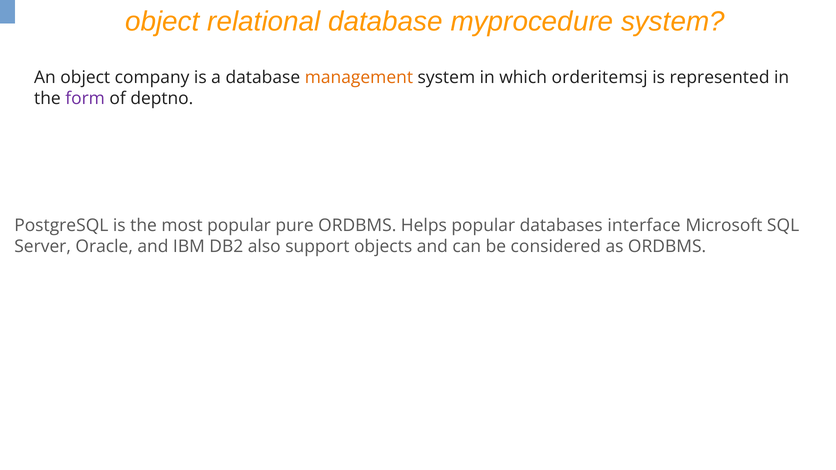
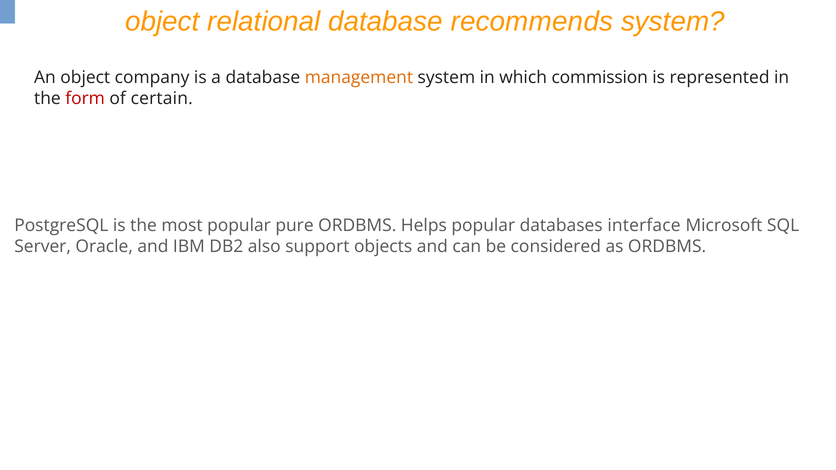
myprocedure: myprocedure -> recommends
orderitemsj: orderitemsj -> commission
form colour: purple -> red
deptno: deptno -> certain
